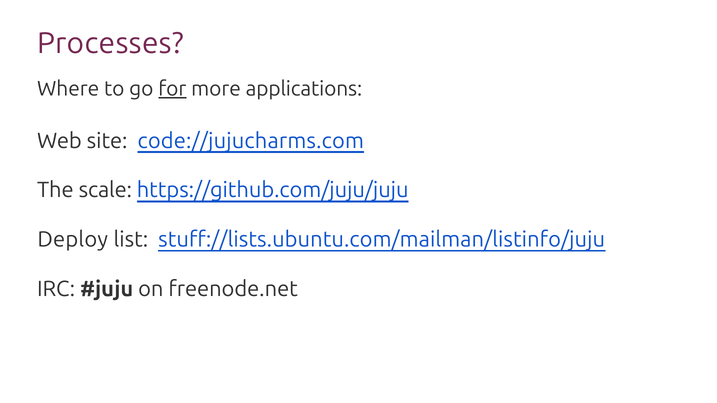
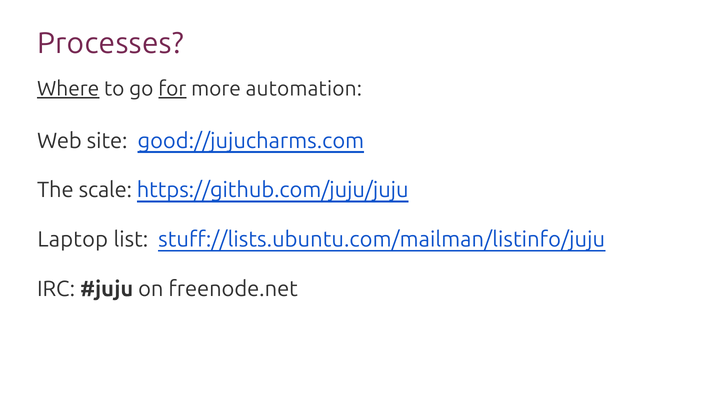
Where underline: none -> present
applications: applications -> automation
code://jujucharms.com: code://jujucharms.com -> good://jujucharms.com
Deploy: Deploy -> Laptop
